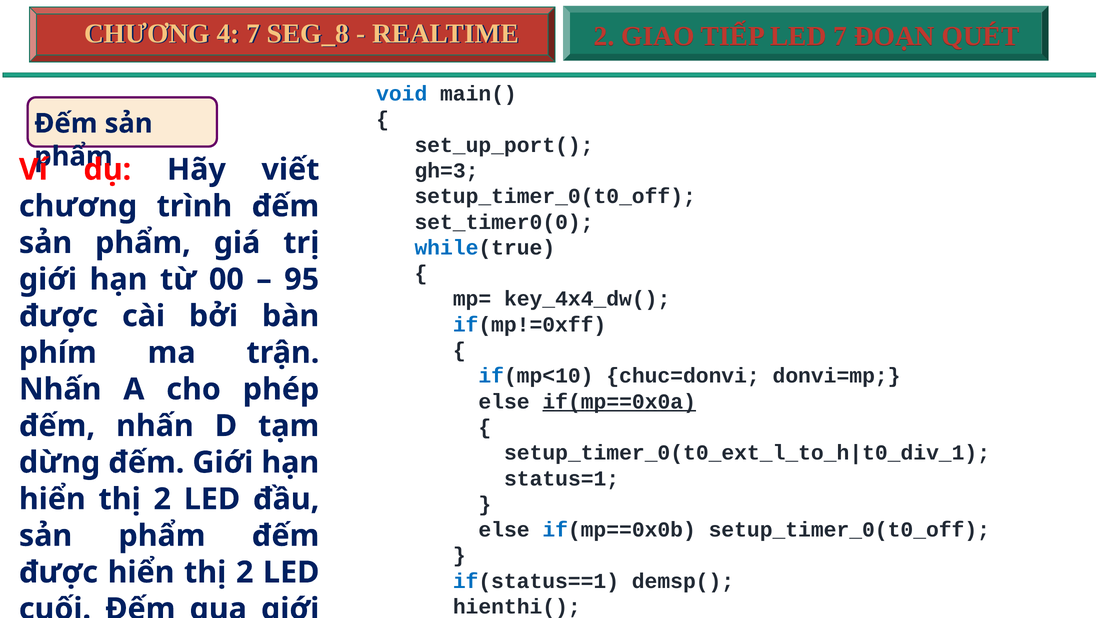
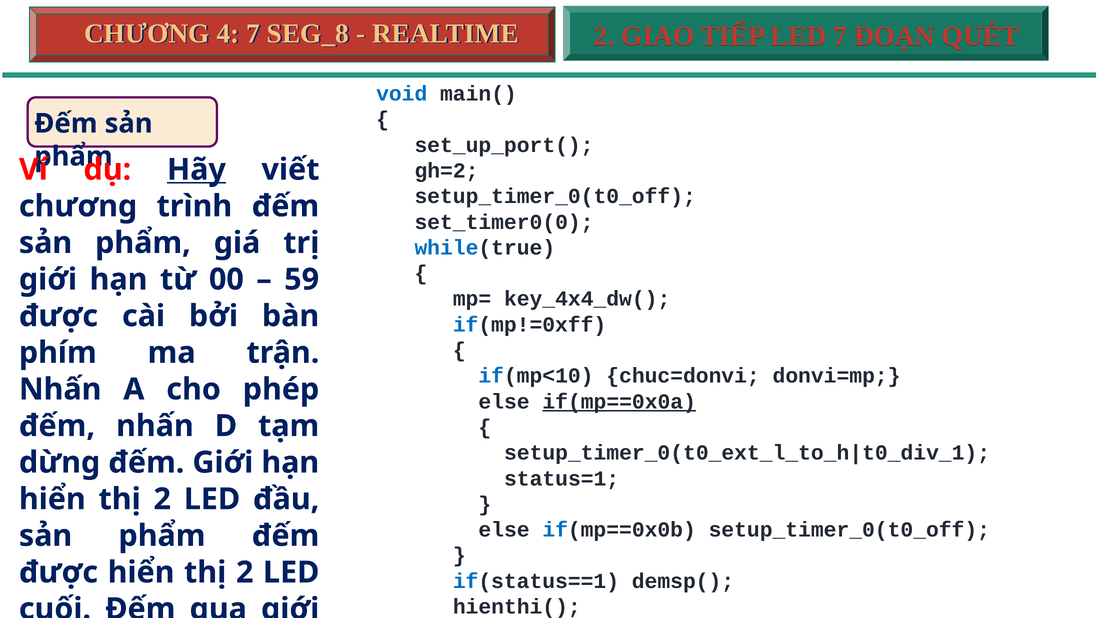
gh=3: gh=3 -> gh=2
Hãy underline: none -> present
95: 95 -> 59
